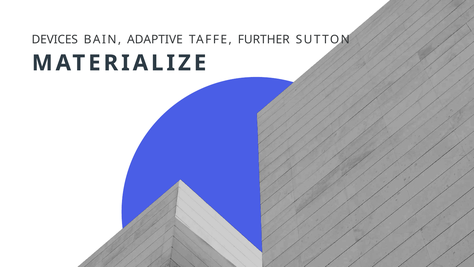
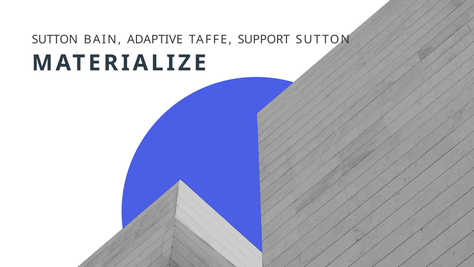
DEVICES at (55, 40): DEVICES -> SUTTON
FURTHER: FURTHER -> SUPPORT
